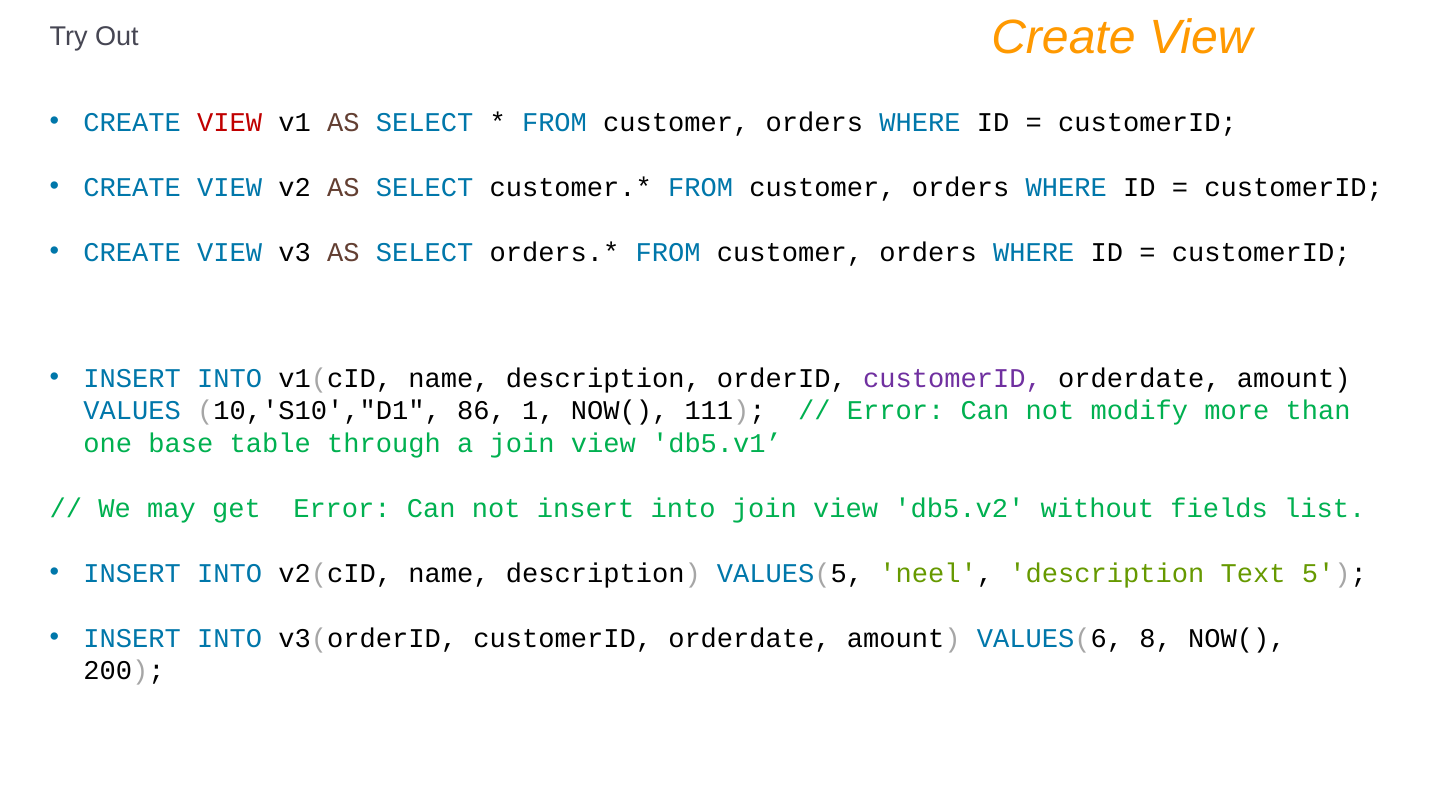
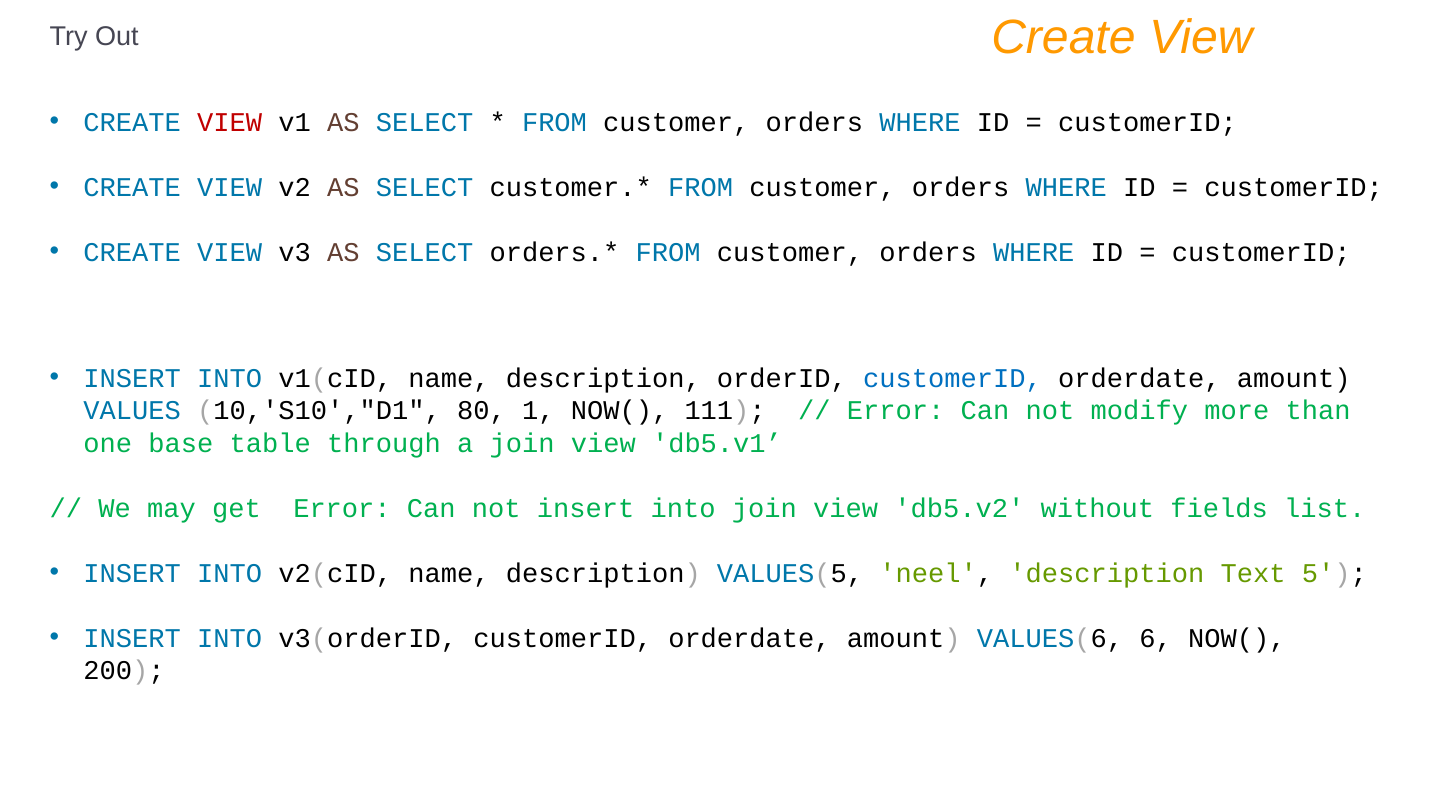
customerID at (953, 378) colour: purple -> blue
86: 86 -> 80
8: 8 -> 6
